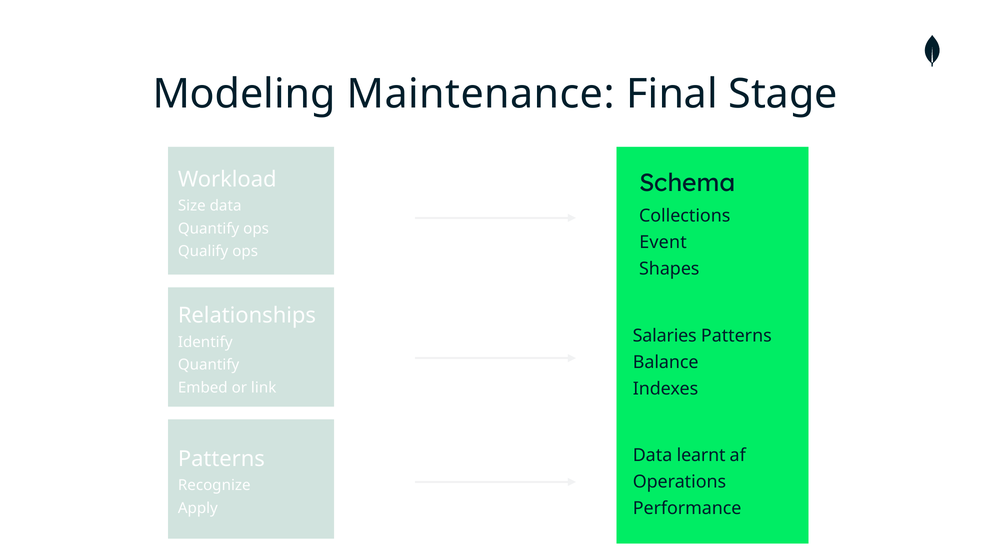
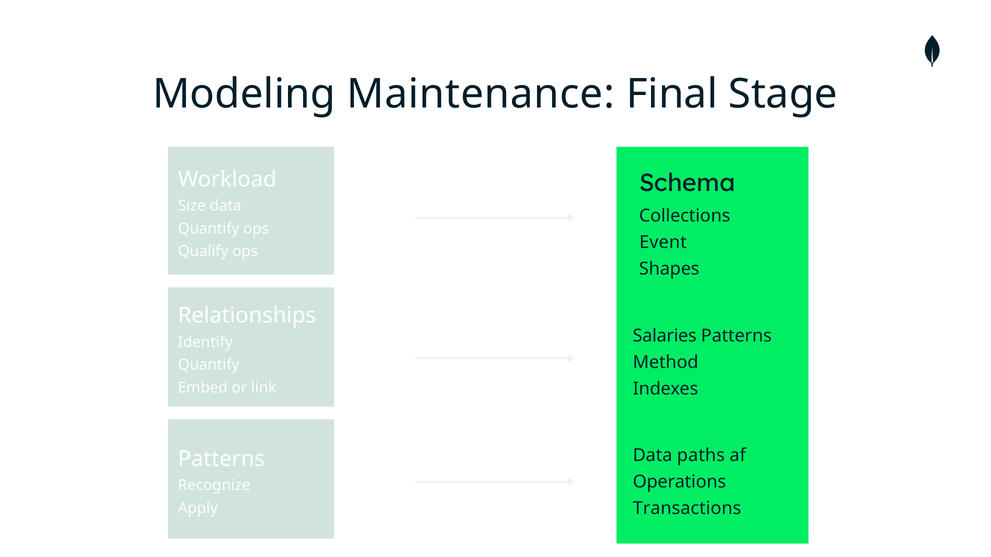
Balance: Balance -> Method
learnt: learnt -> paths
Performance: Performance -> Transactions
